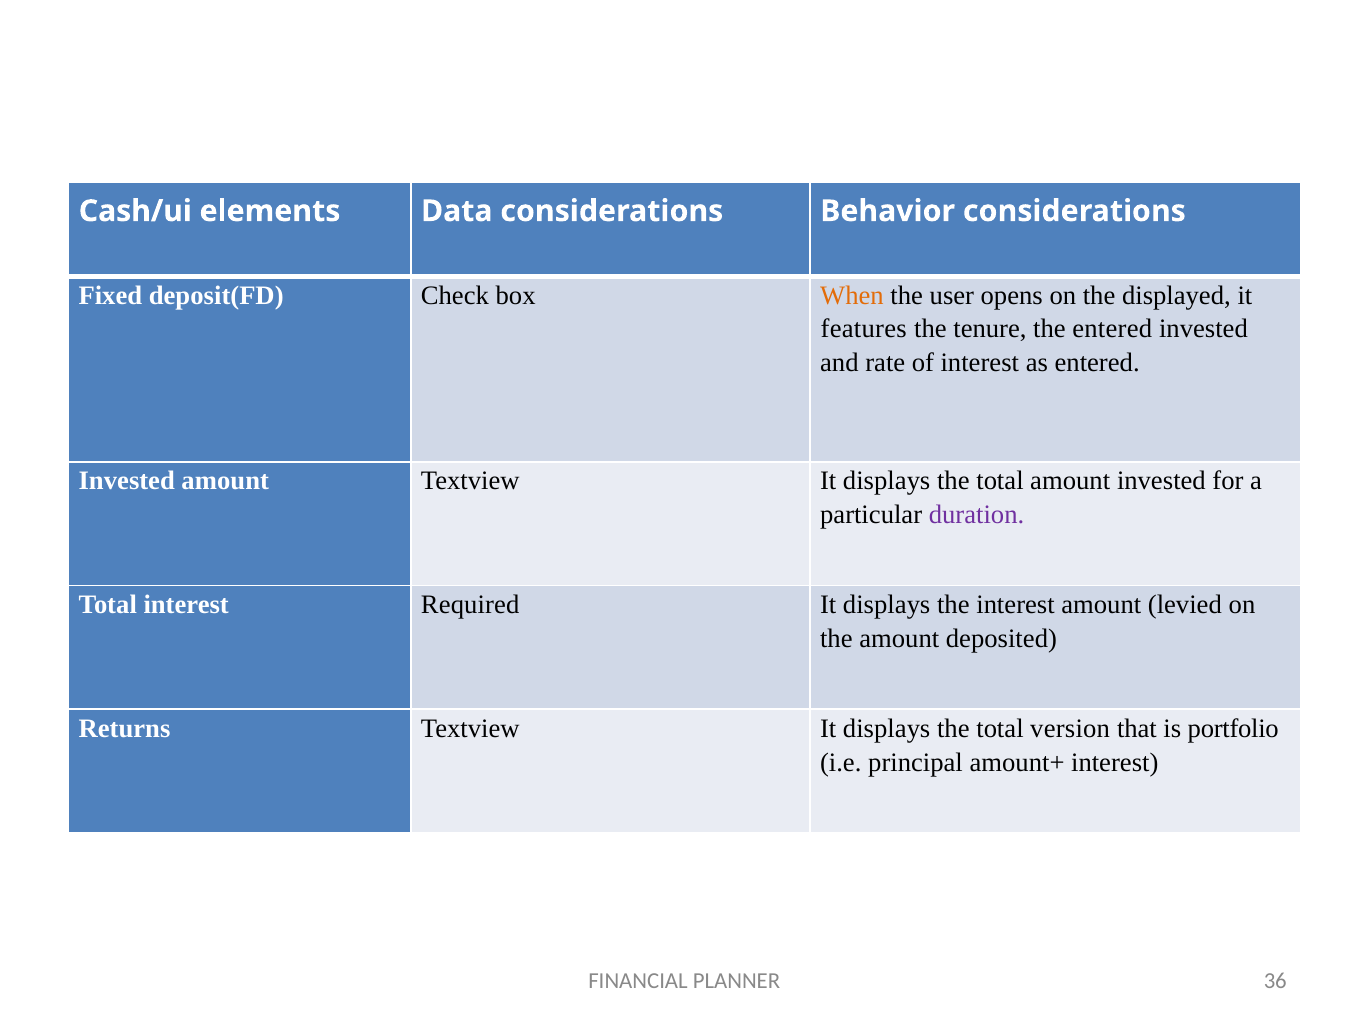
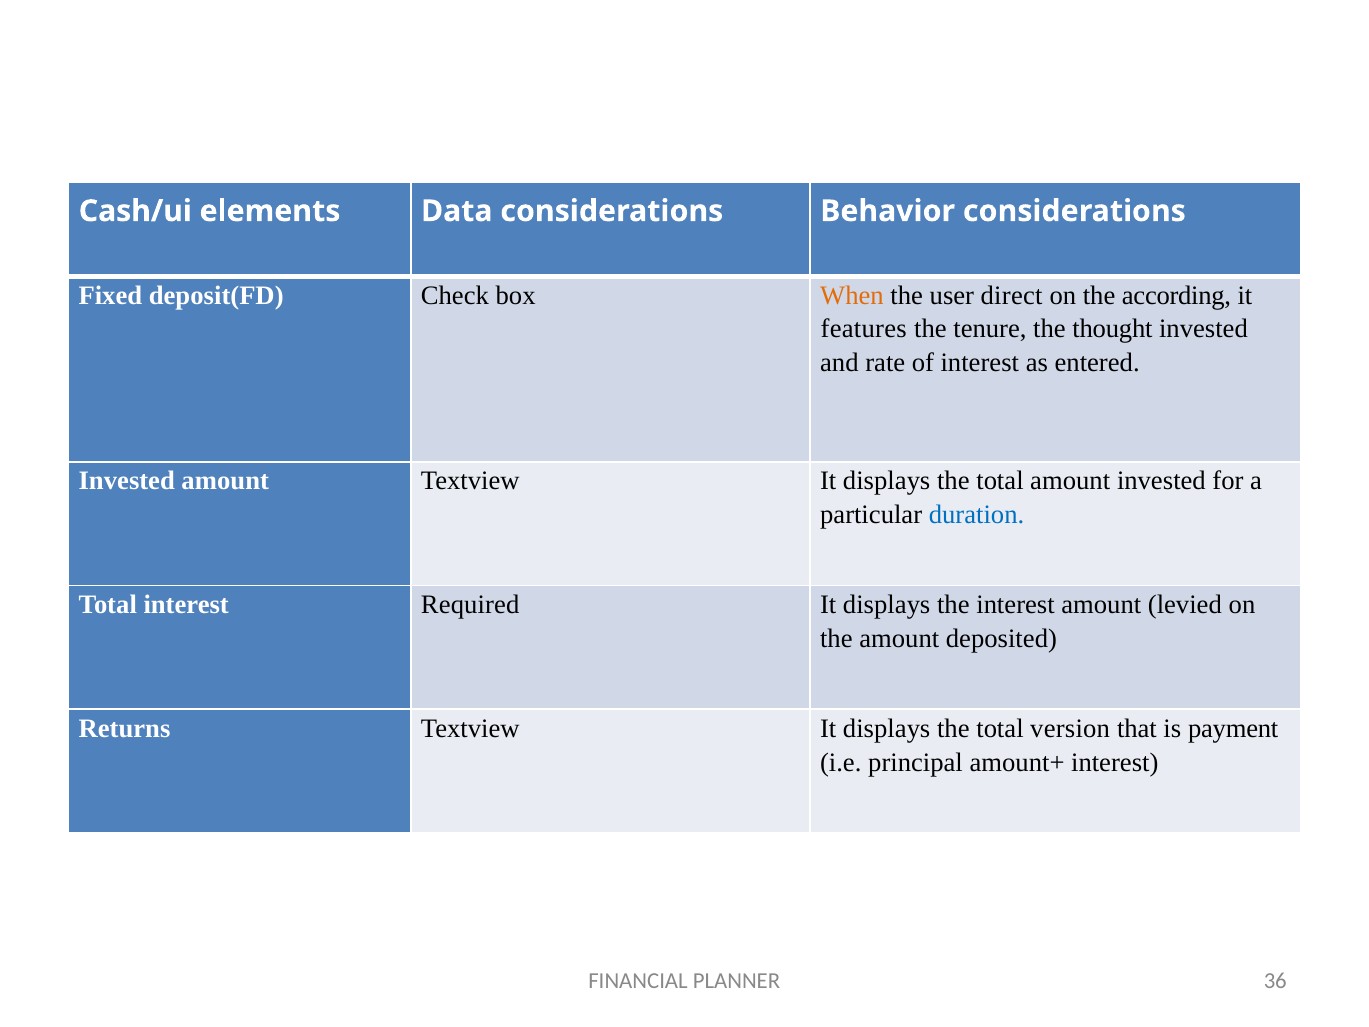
opens: opens -> direct
displayed: displayed -> according
the entered: entered -> thought
duration colour: purple -> blue
portfolio: portfolio -> payment
